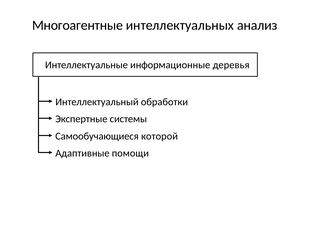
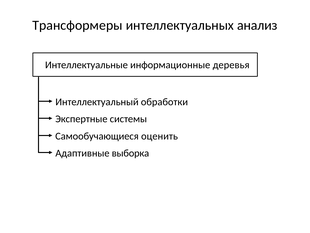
Многоагентные: Многоагентные -> Трансформеры
которой: которой -> оценить
помощи: помощи -> выборка
